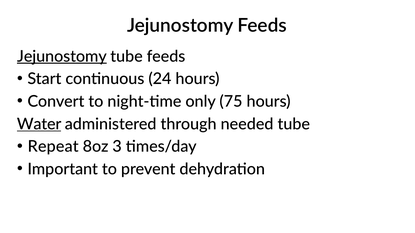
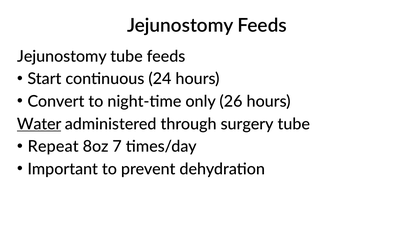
Jejunostomy at (62, 56) underline: present -> none
75: 75 -> 26
needed: needed -> surgery
3: 3 -> 7
